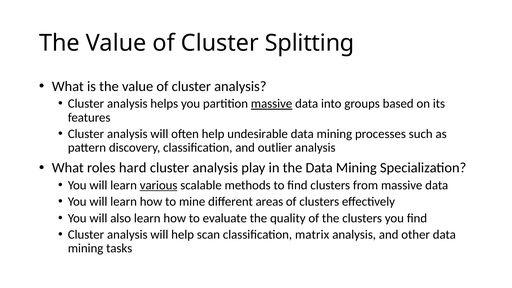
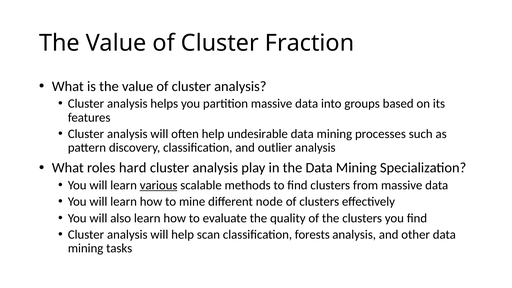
Splitting: Splitting -> Fraction
massive at (272, 104) underline: present -> none
areas: areas -> node
matrix: matrix -> forests
